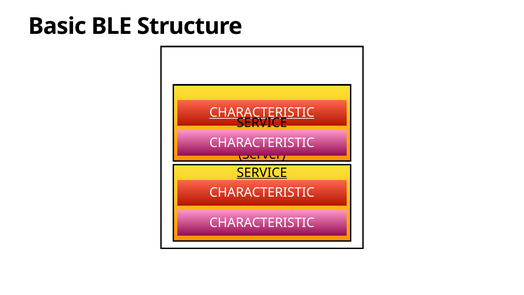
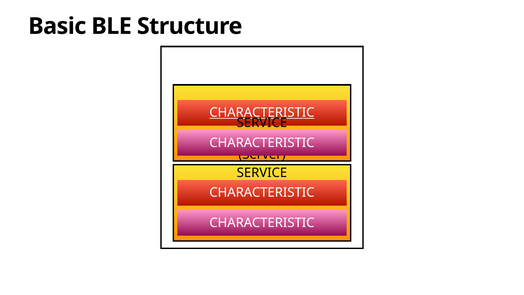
SERVICE at (262, 173) underline: present -> none
